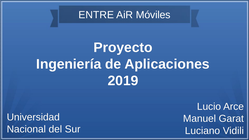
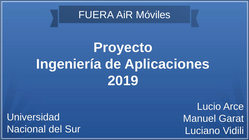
ENTRE: ENTRE -> FUERA
